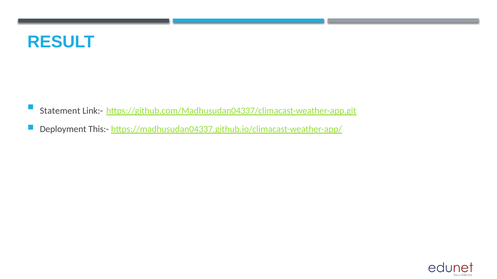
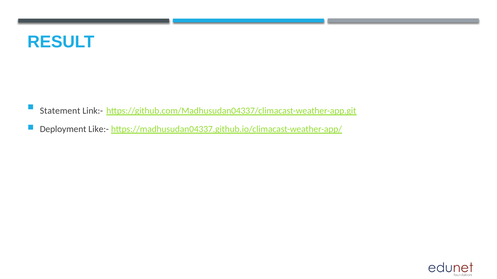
This:-: This:- -> Like:-
